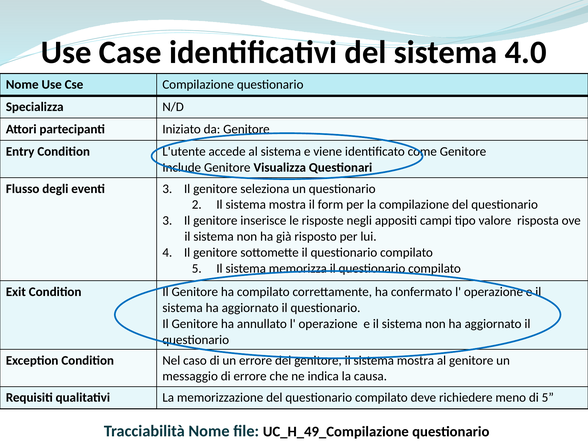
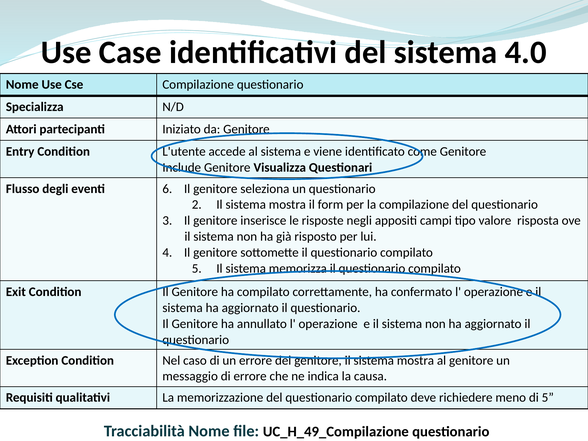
eventi 3: 3 -> 6
